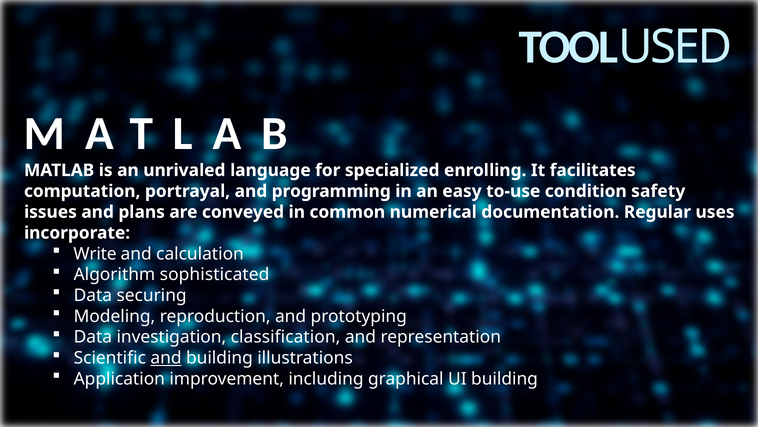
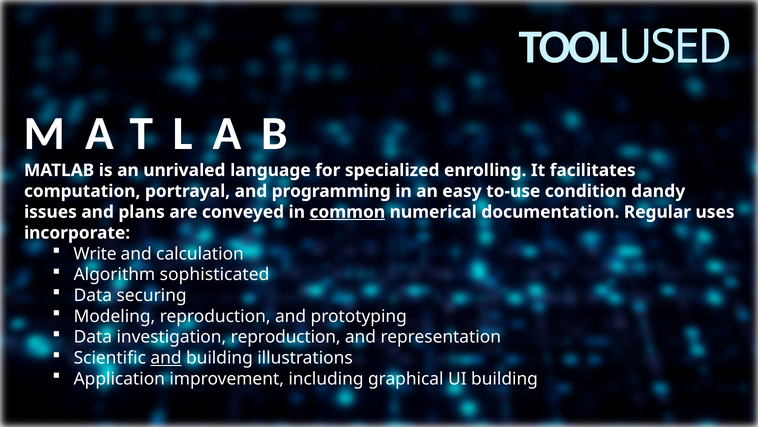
safety: safety -> dandy
common underline: none -> present
investigation classification: classification -> reproduction
